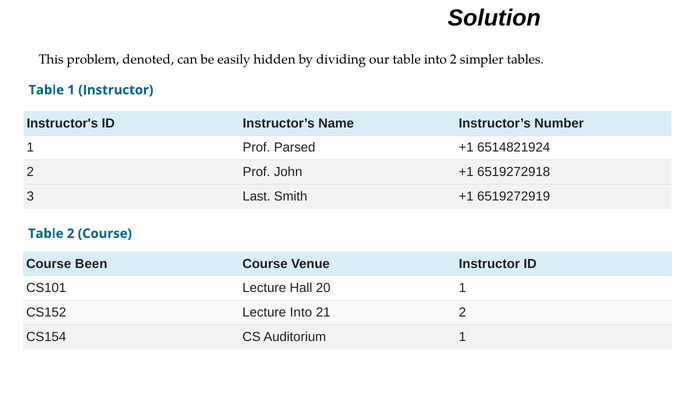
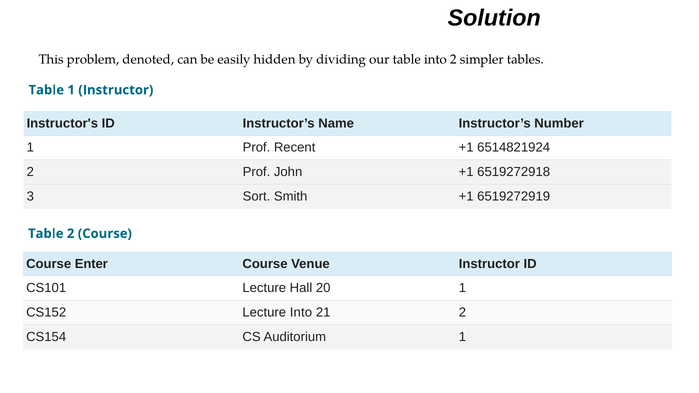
Parsed: Parsed -> Recent
Last: Last -> Sort
Been: Been -> Enter
